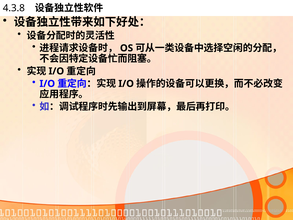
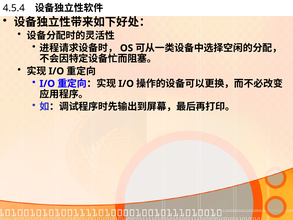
4.3.8: 4.3.8 -> 4.5.4
